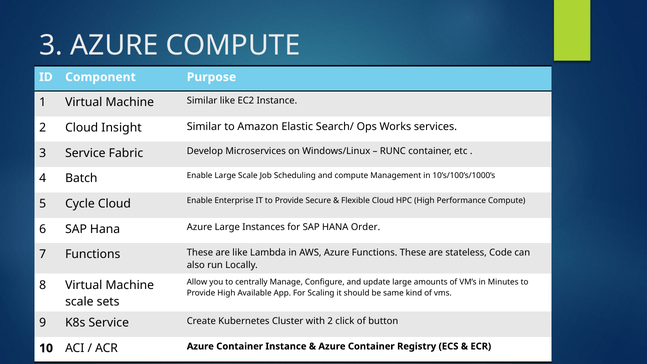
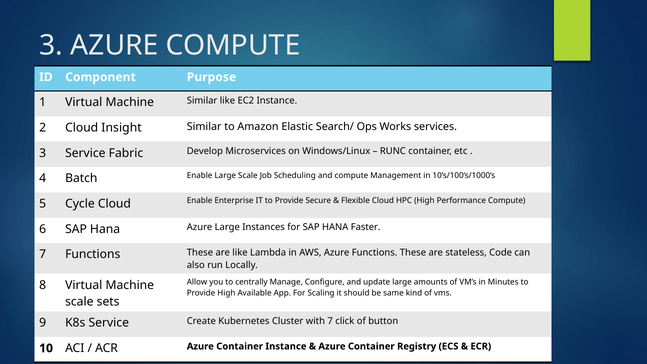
Order: Order -> Faster
with 2: 2 -> 7
